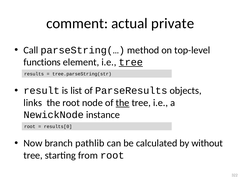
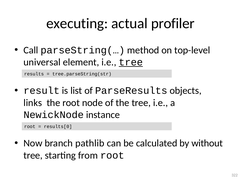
comment: comment -> executing
private: private -> profiler
functions: functions -> universal
the at (123, 103) underline: present -> none
